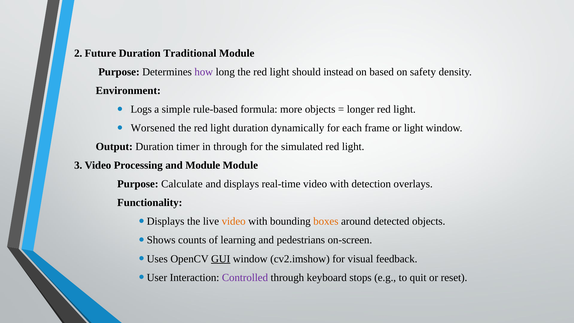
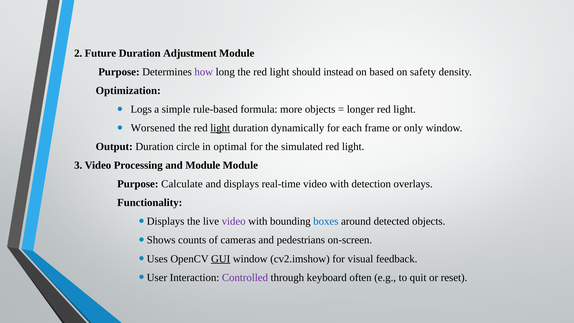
Traditional: Traditional -> Adjustment
Environment: Environment -> Optimization
light at (220, 128) underline: none -> present
or light: light -> only
timer: timer -> circle
in through: through -> optimal
video at (234, 221) colour: orange -> purple
boxes colour: orange -> blue
learning: learning -> cameras
stops: stops -> often
